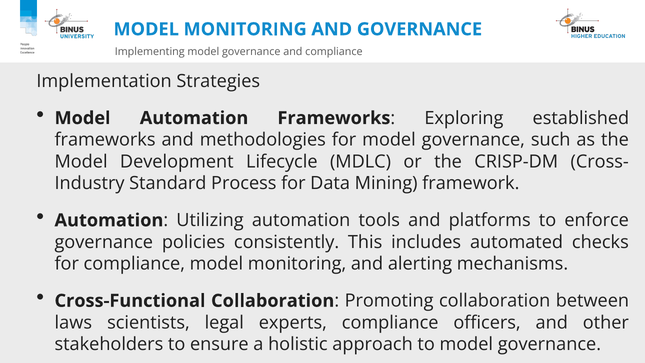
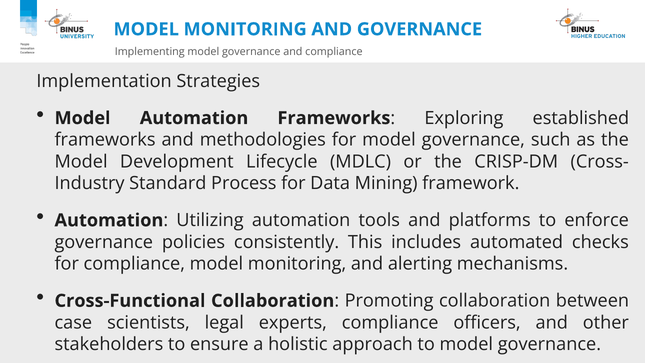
laws: laws -> case
